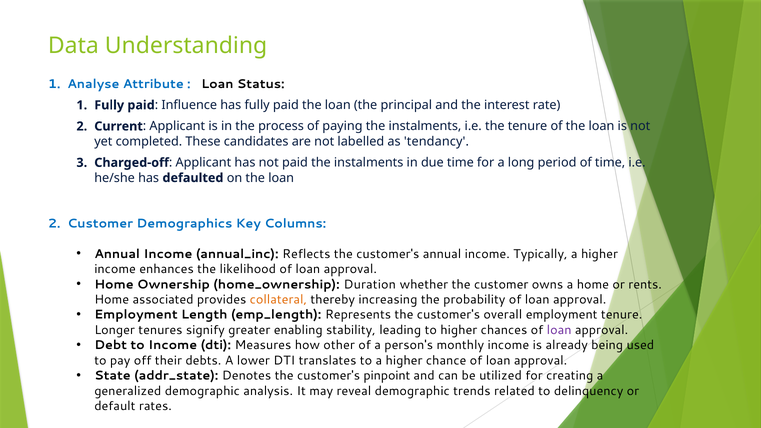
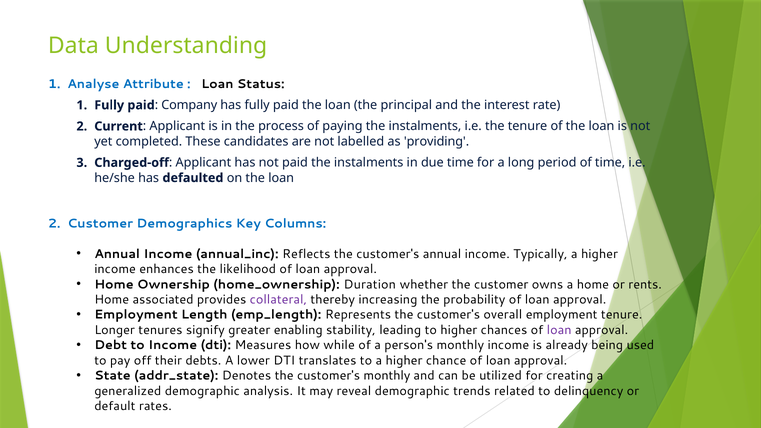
Influence: Influence -> Company
tendancy: tendancy -> providing
collateral colour: orange -> purple
other: other -> while
customer's pinpoint: pinpoint -> monthly
